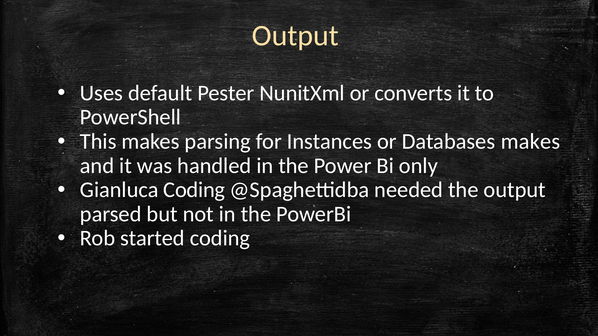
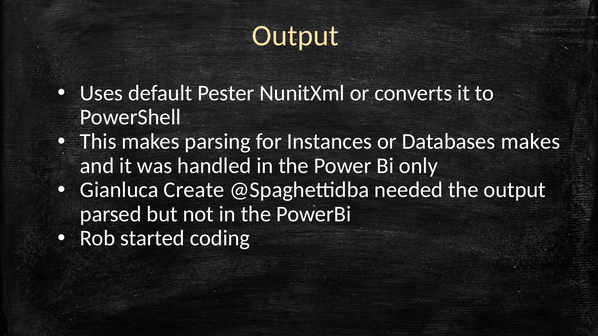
Gianluca Coding: Coding -> Create
